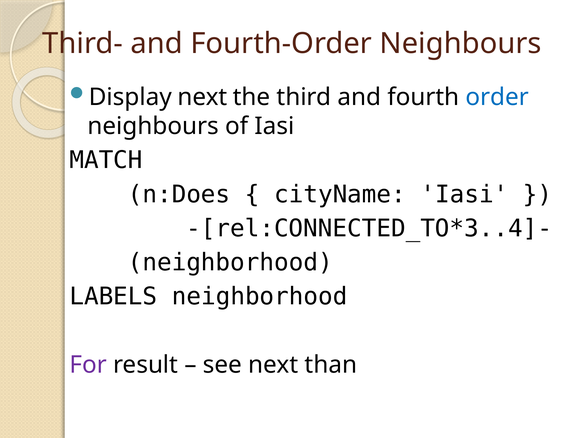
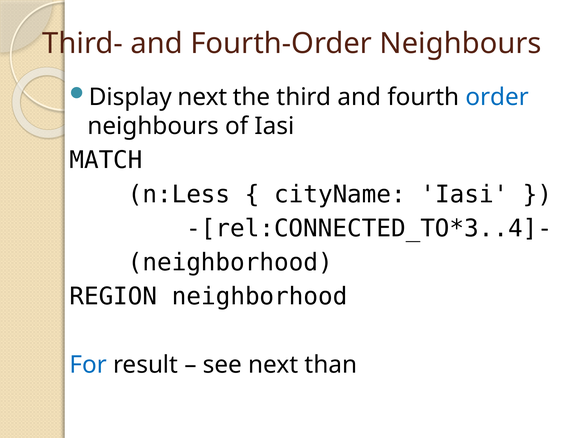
n:Does: n:Does -> n:Less
LABELS: LABELS -> REGION
For colour: purple -> blue
